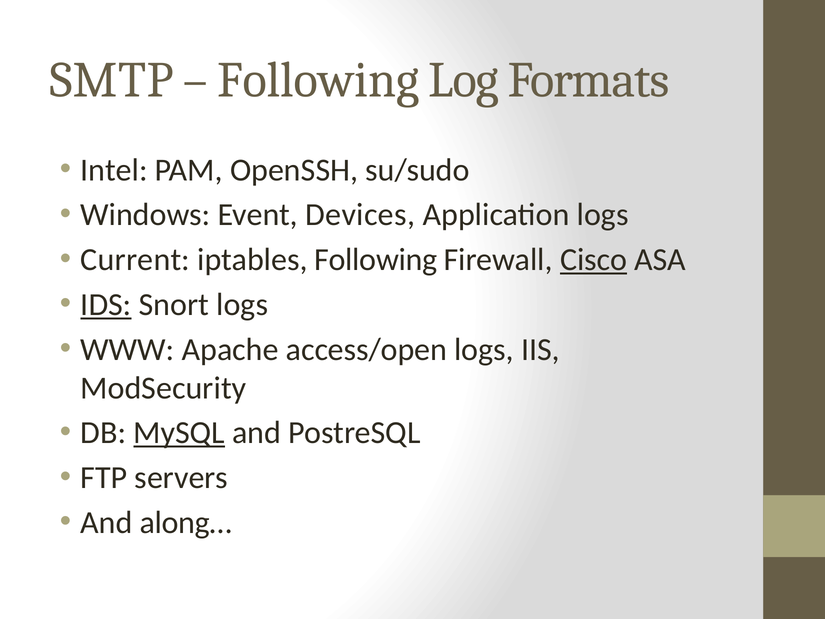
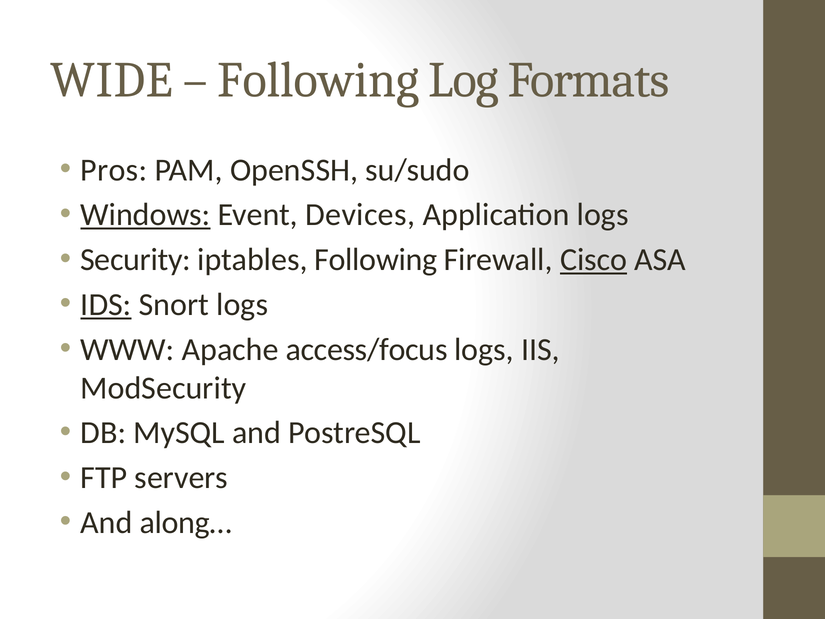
SMTP: SMTP -> WIDE
Intel: Intel -> Pros
Windows underline: none -> present
Current: Current -> Security
access/open: access/open -> access/focus
MySQL underline: present -> none
